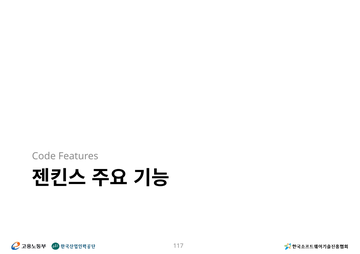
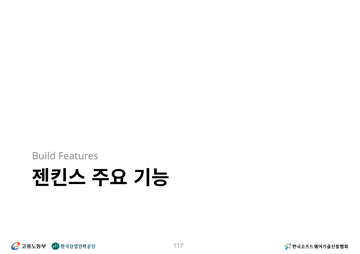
Code: Code -> Build
